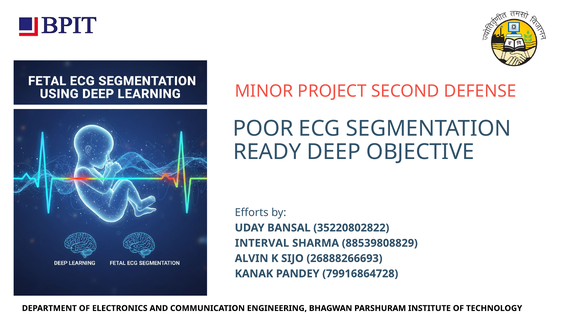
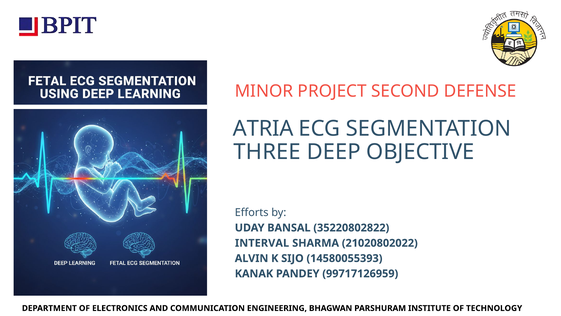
POOR: POOR -> ATRIA
READY: READY -> THREE
88539808829: 88539808829 -> 21020802022
26888266693: 26888266693 -> 14580055393
79916864728: 79916864728 -> 99717126959
